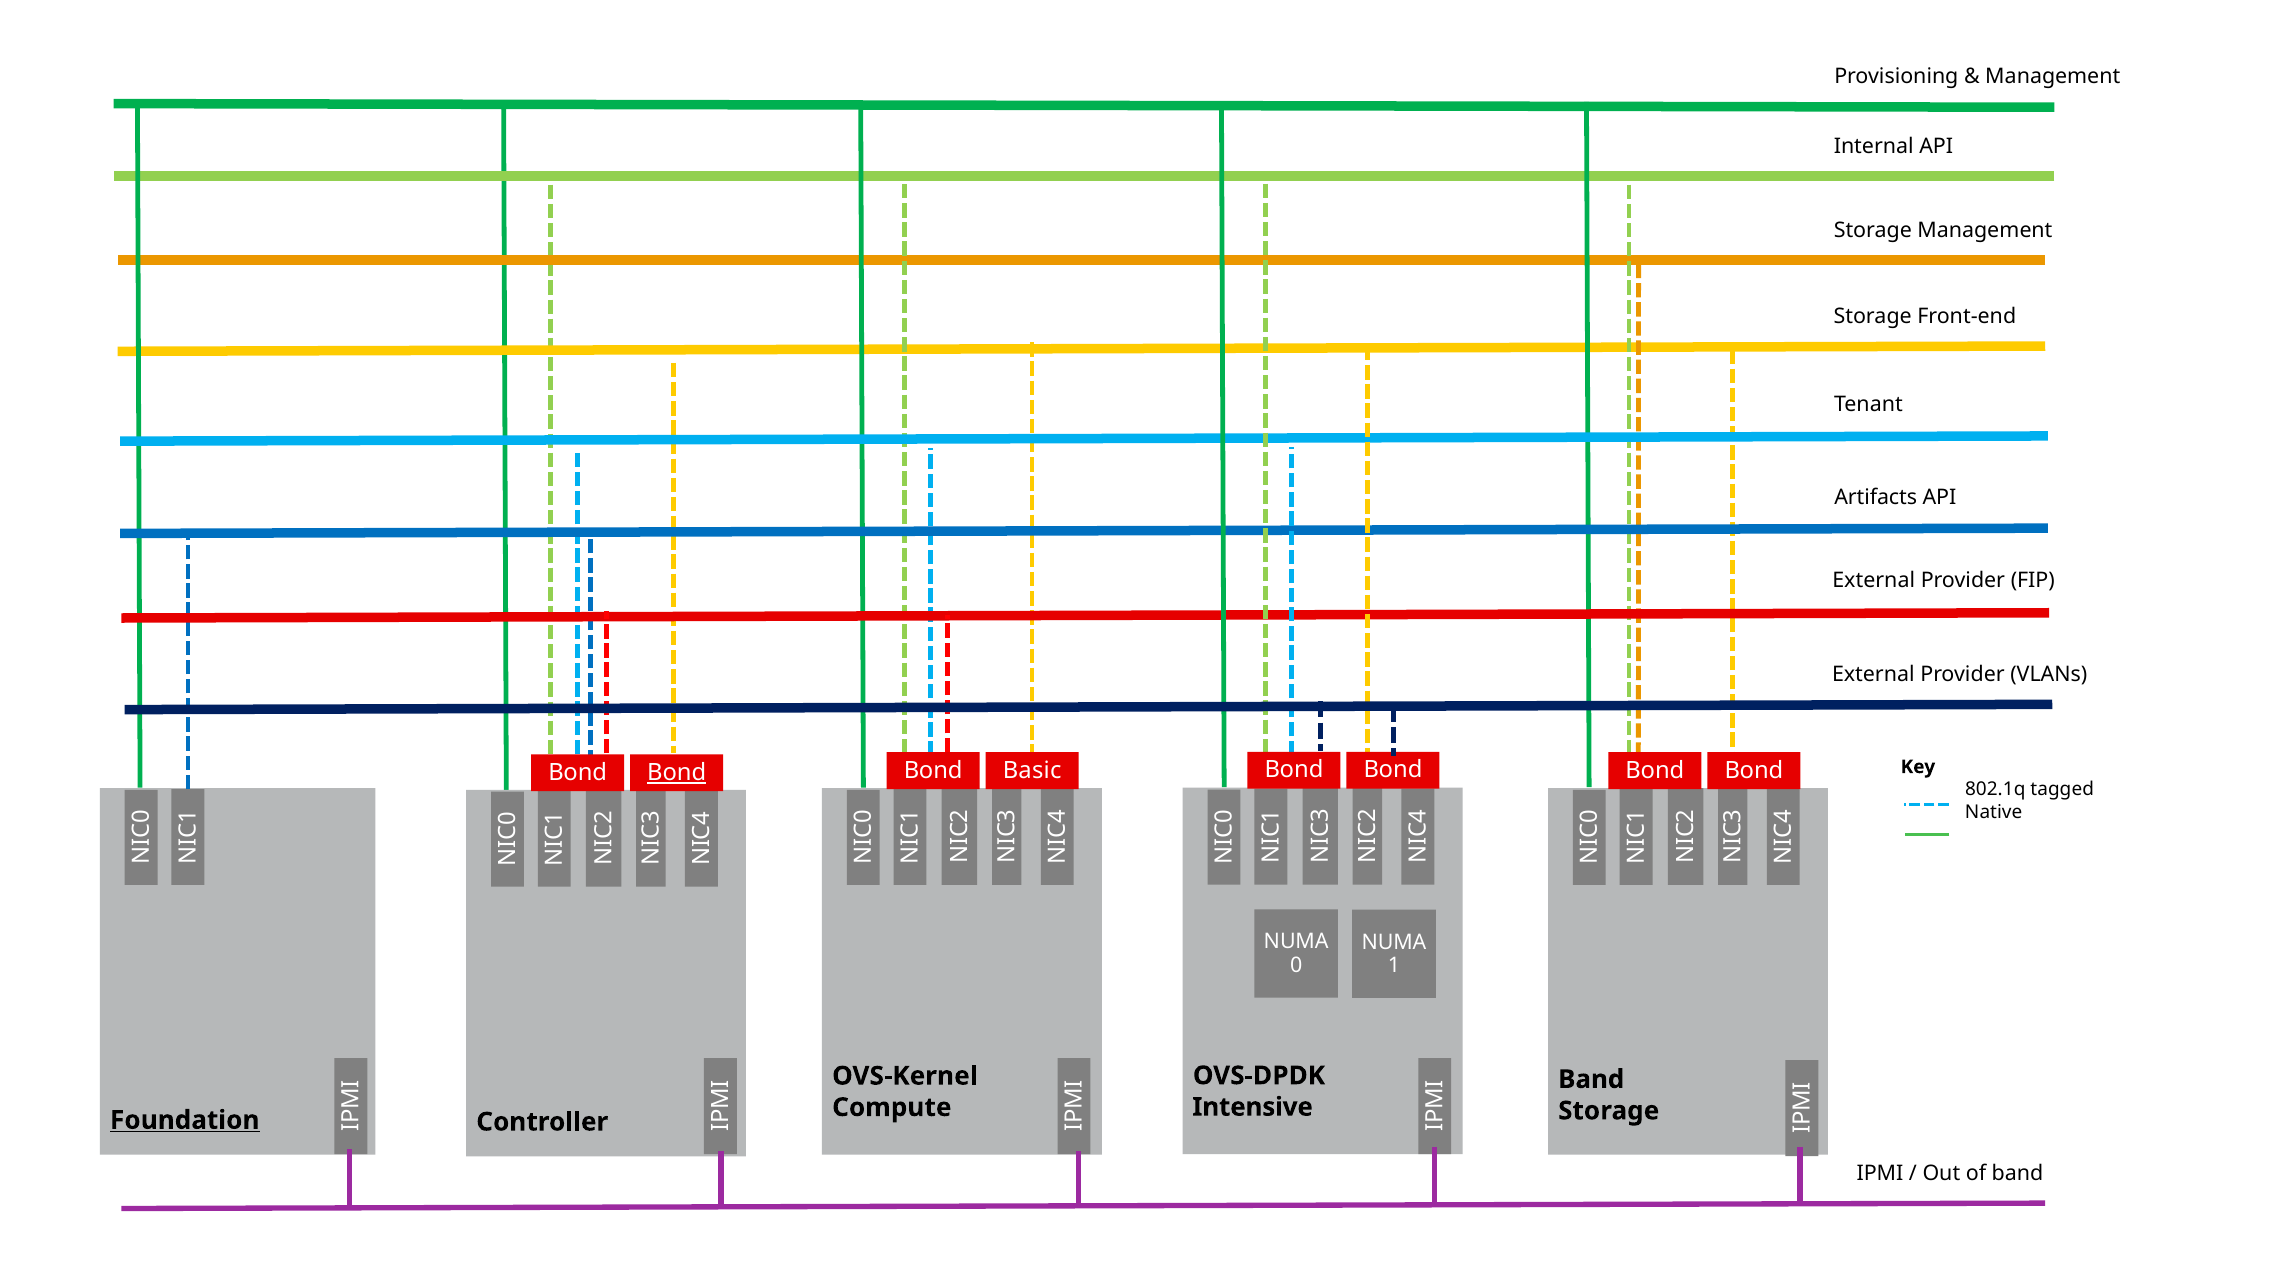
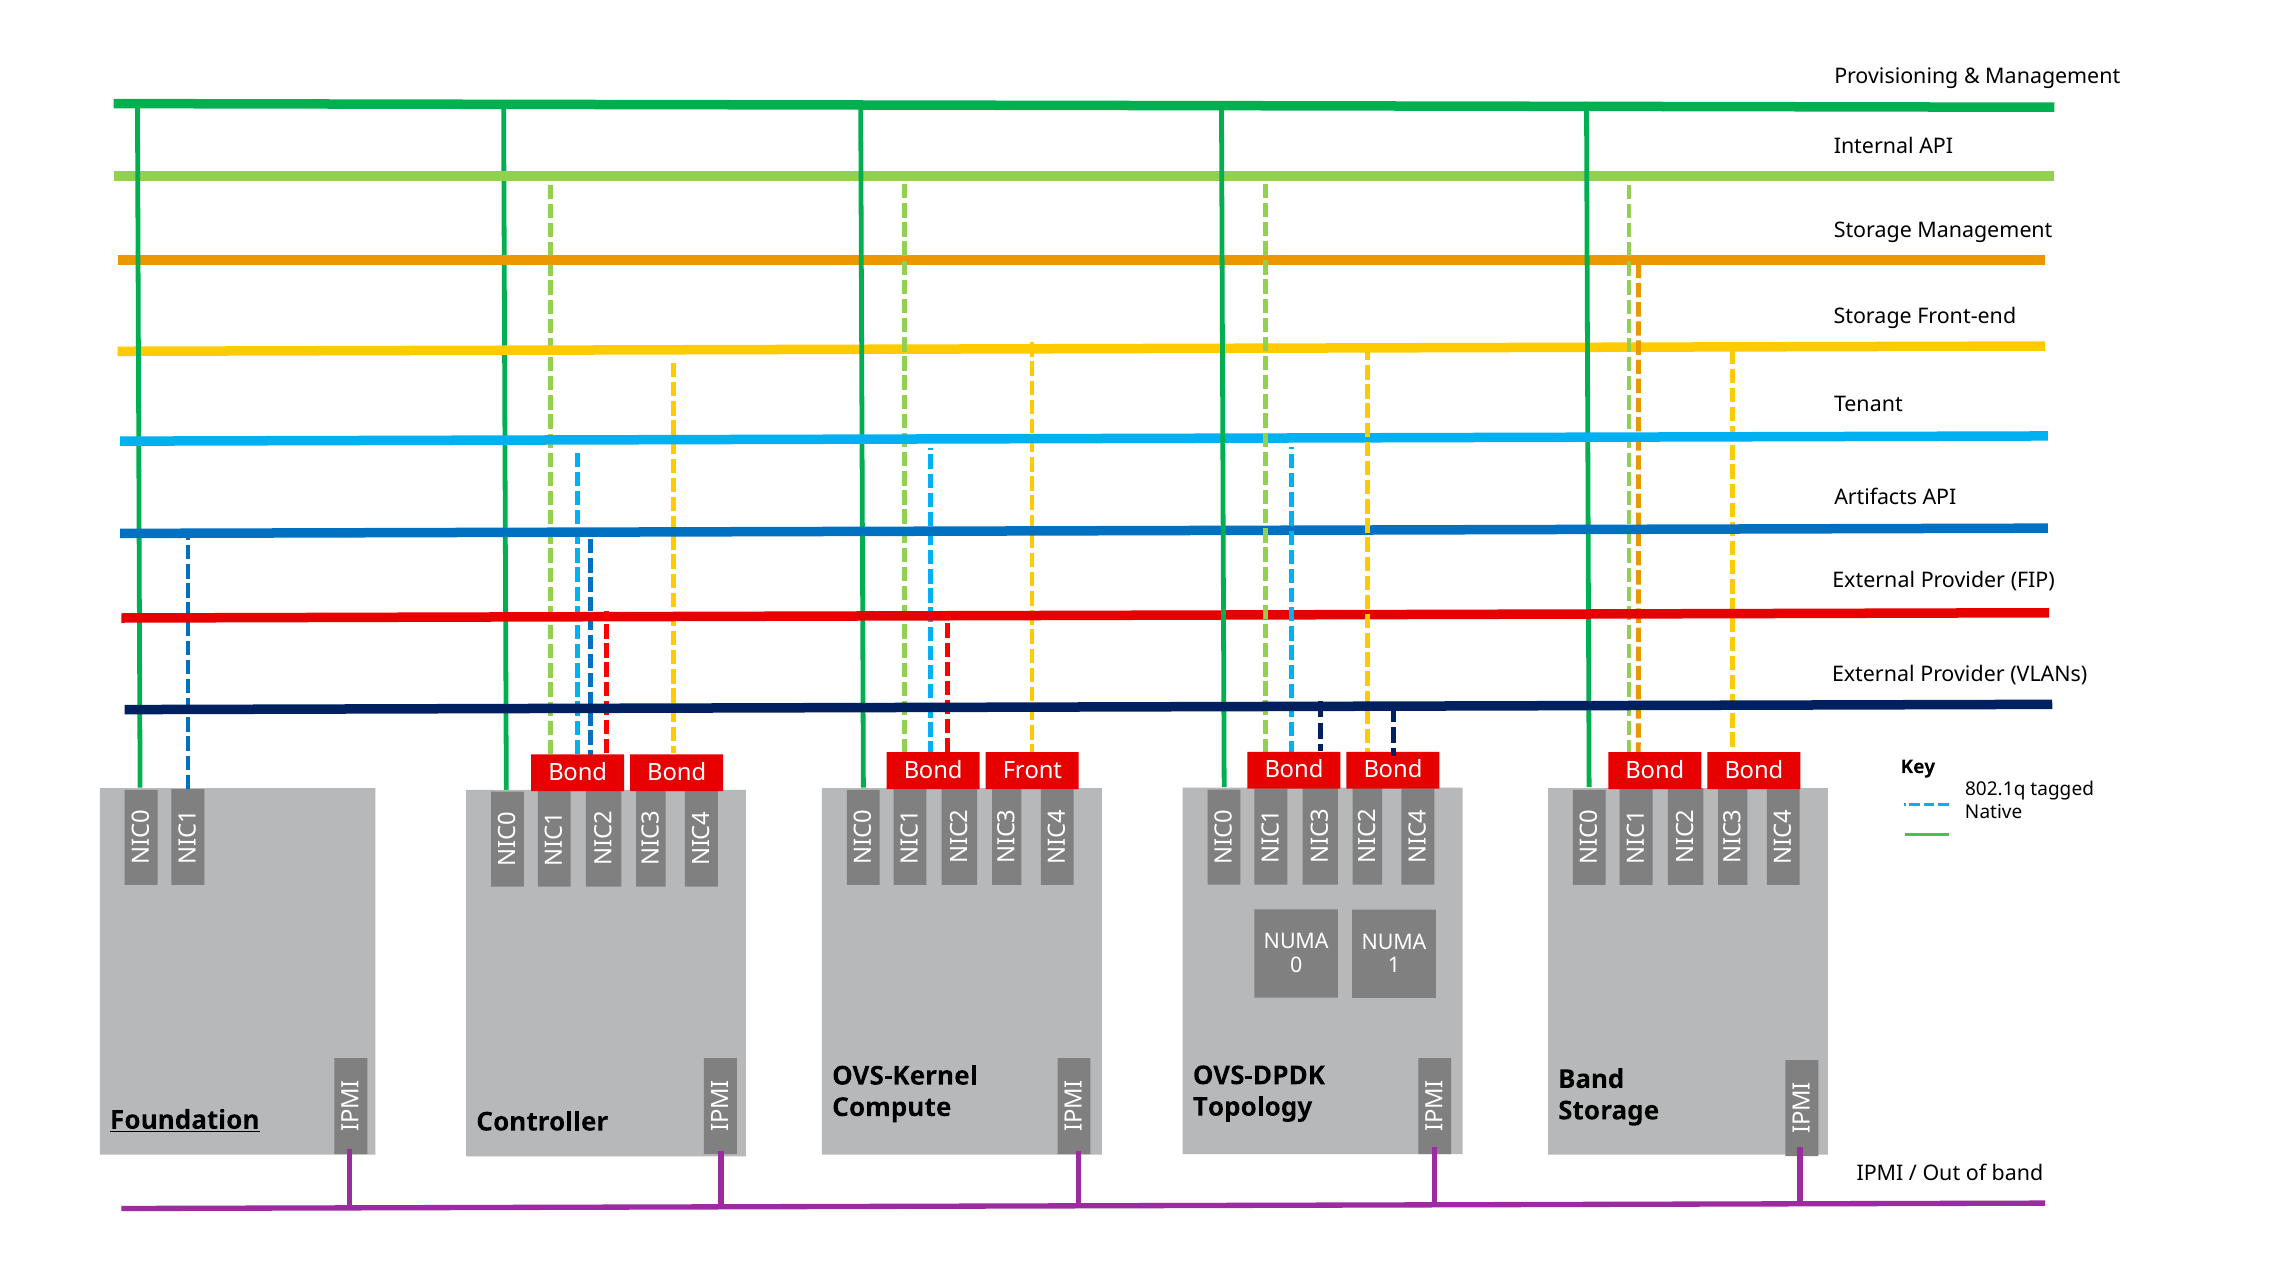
Bond at (677, 773) underline: present -> none
Basic: Basic -> Front
Intensive: Intensive -> Topology
